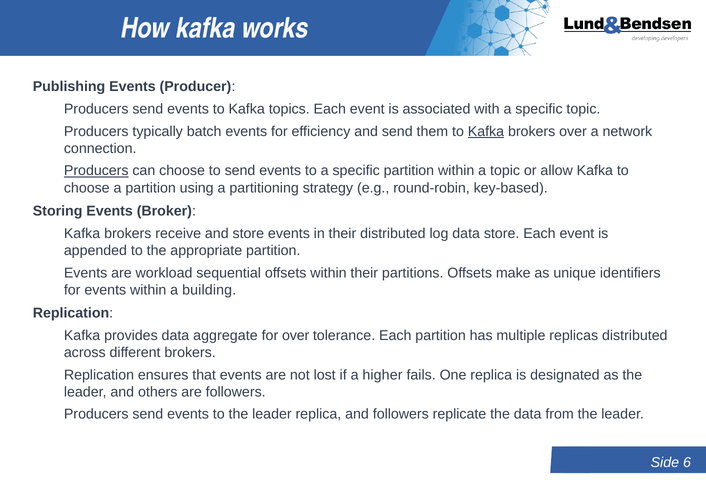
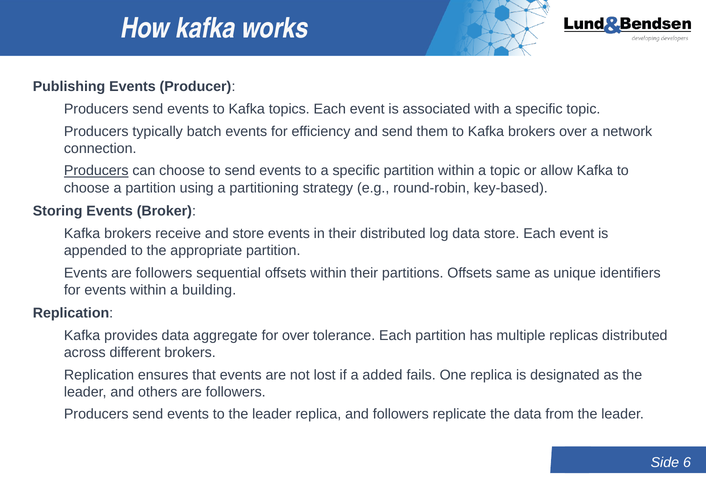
Kafka at (486, 131) underline: present -> none
Events are workload: workload -> followers
make: make -> same
higher: higher -> added
